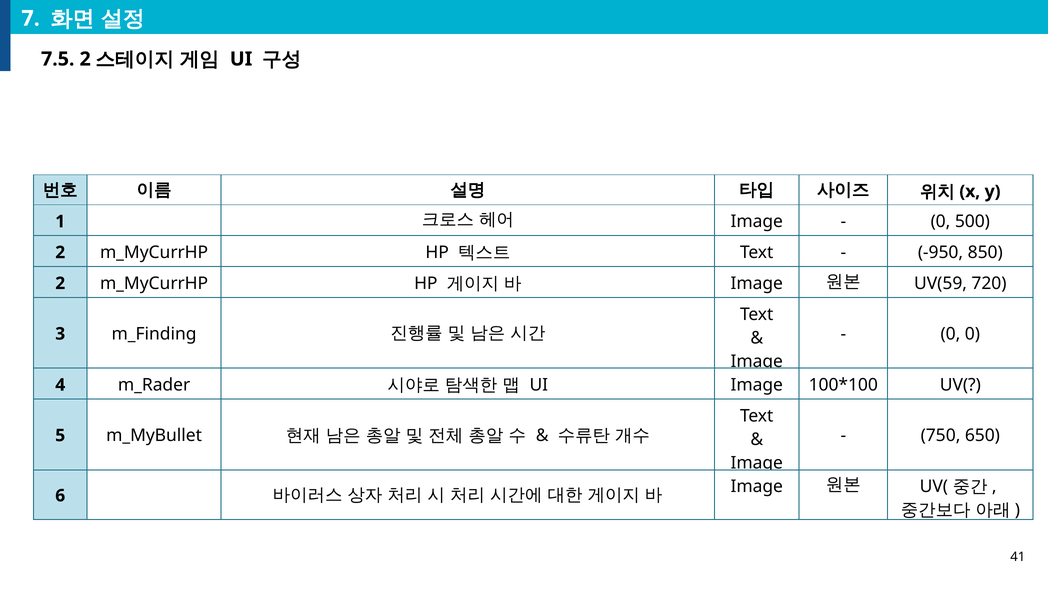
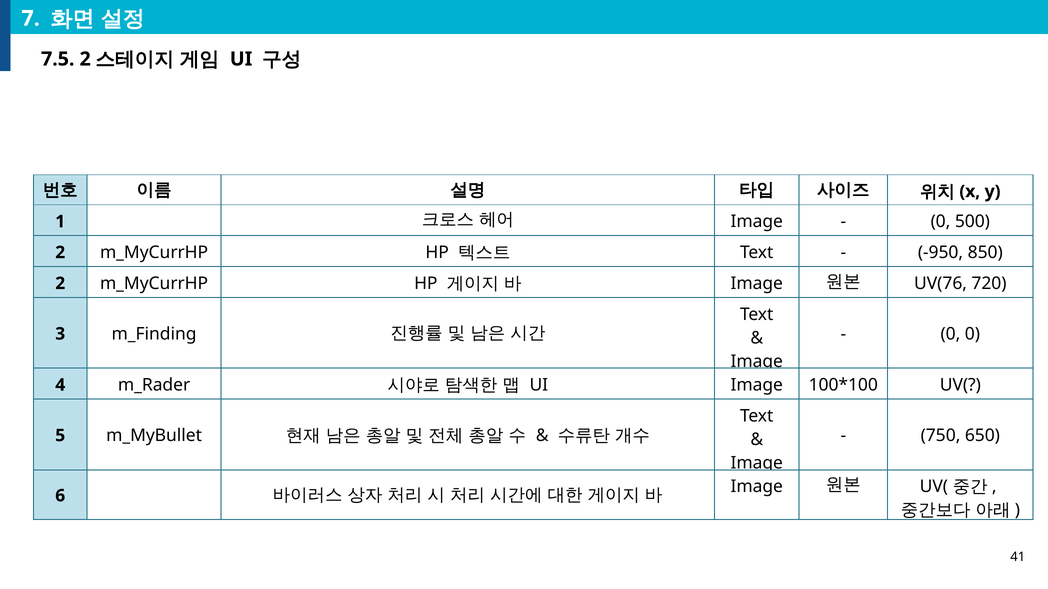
UV(59: UV(59 -> UV(76
